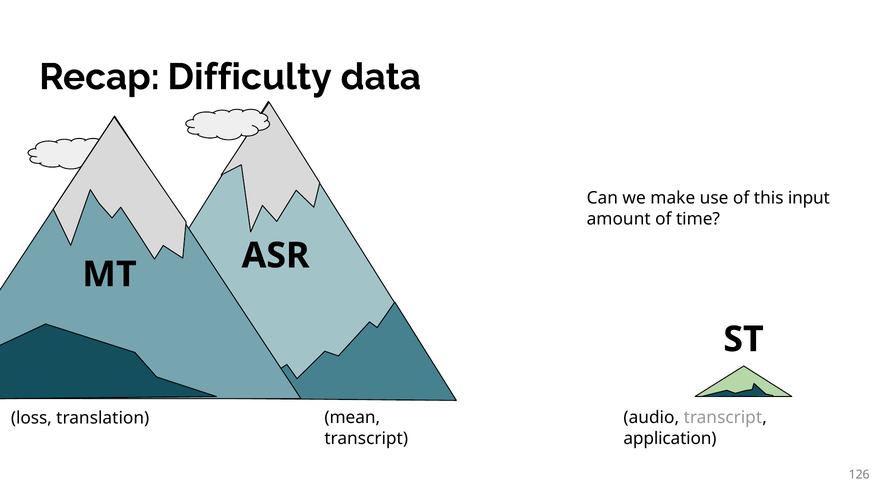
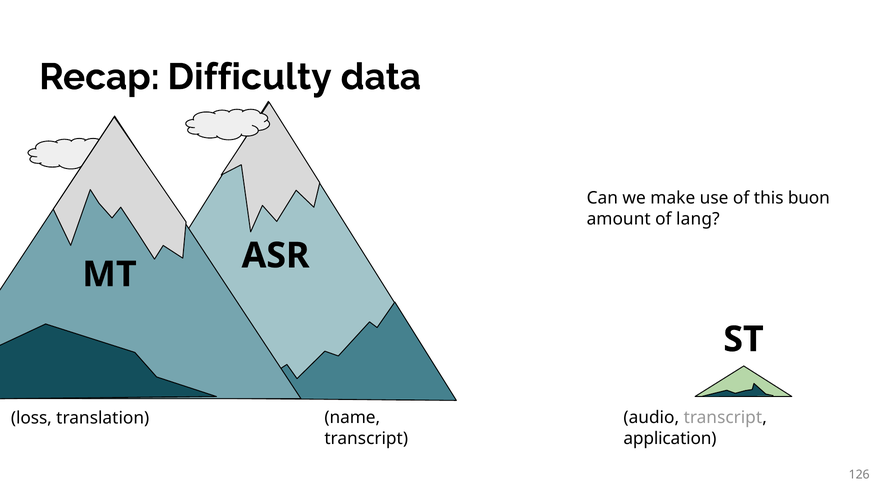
input: input -> buon
time: time -> lang
mean: mean -> name
